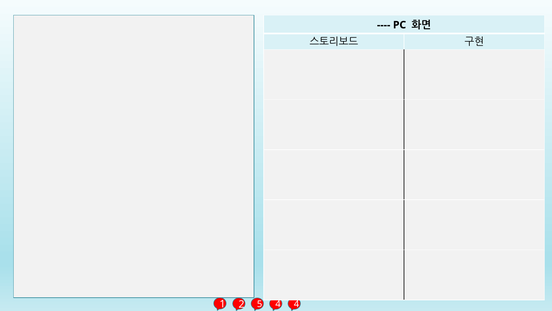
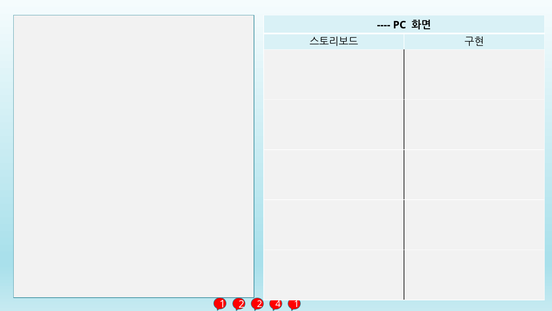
5 at (260, 304): 5 -> 2
4 4: 4 -> 1
